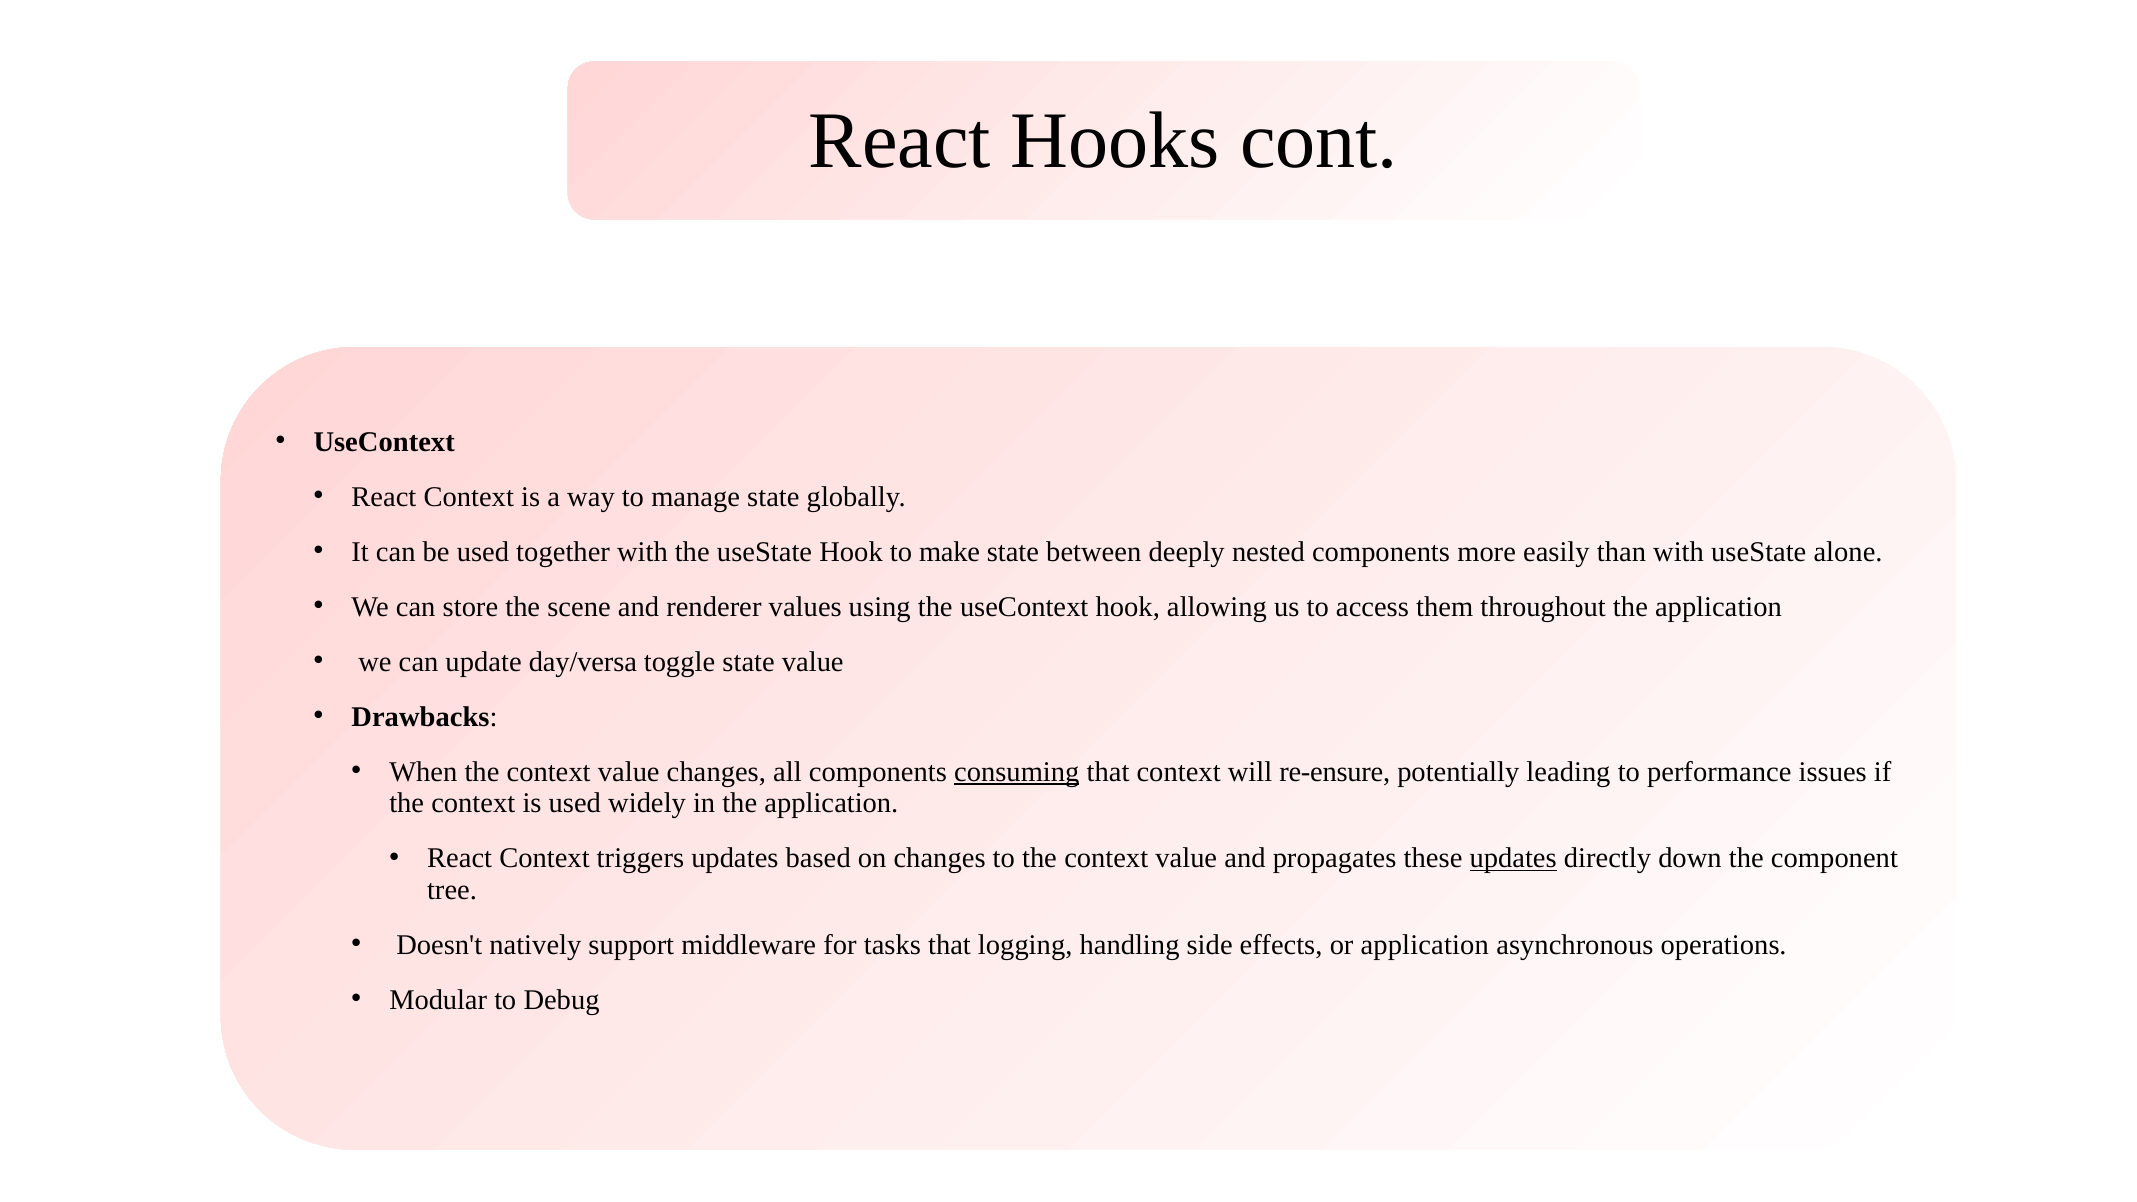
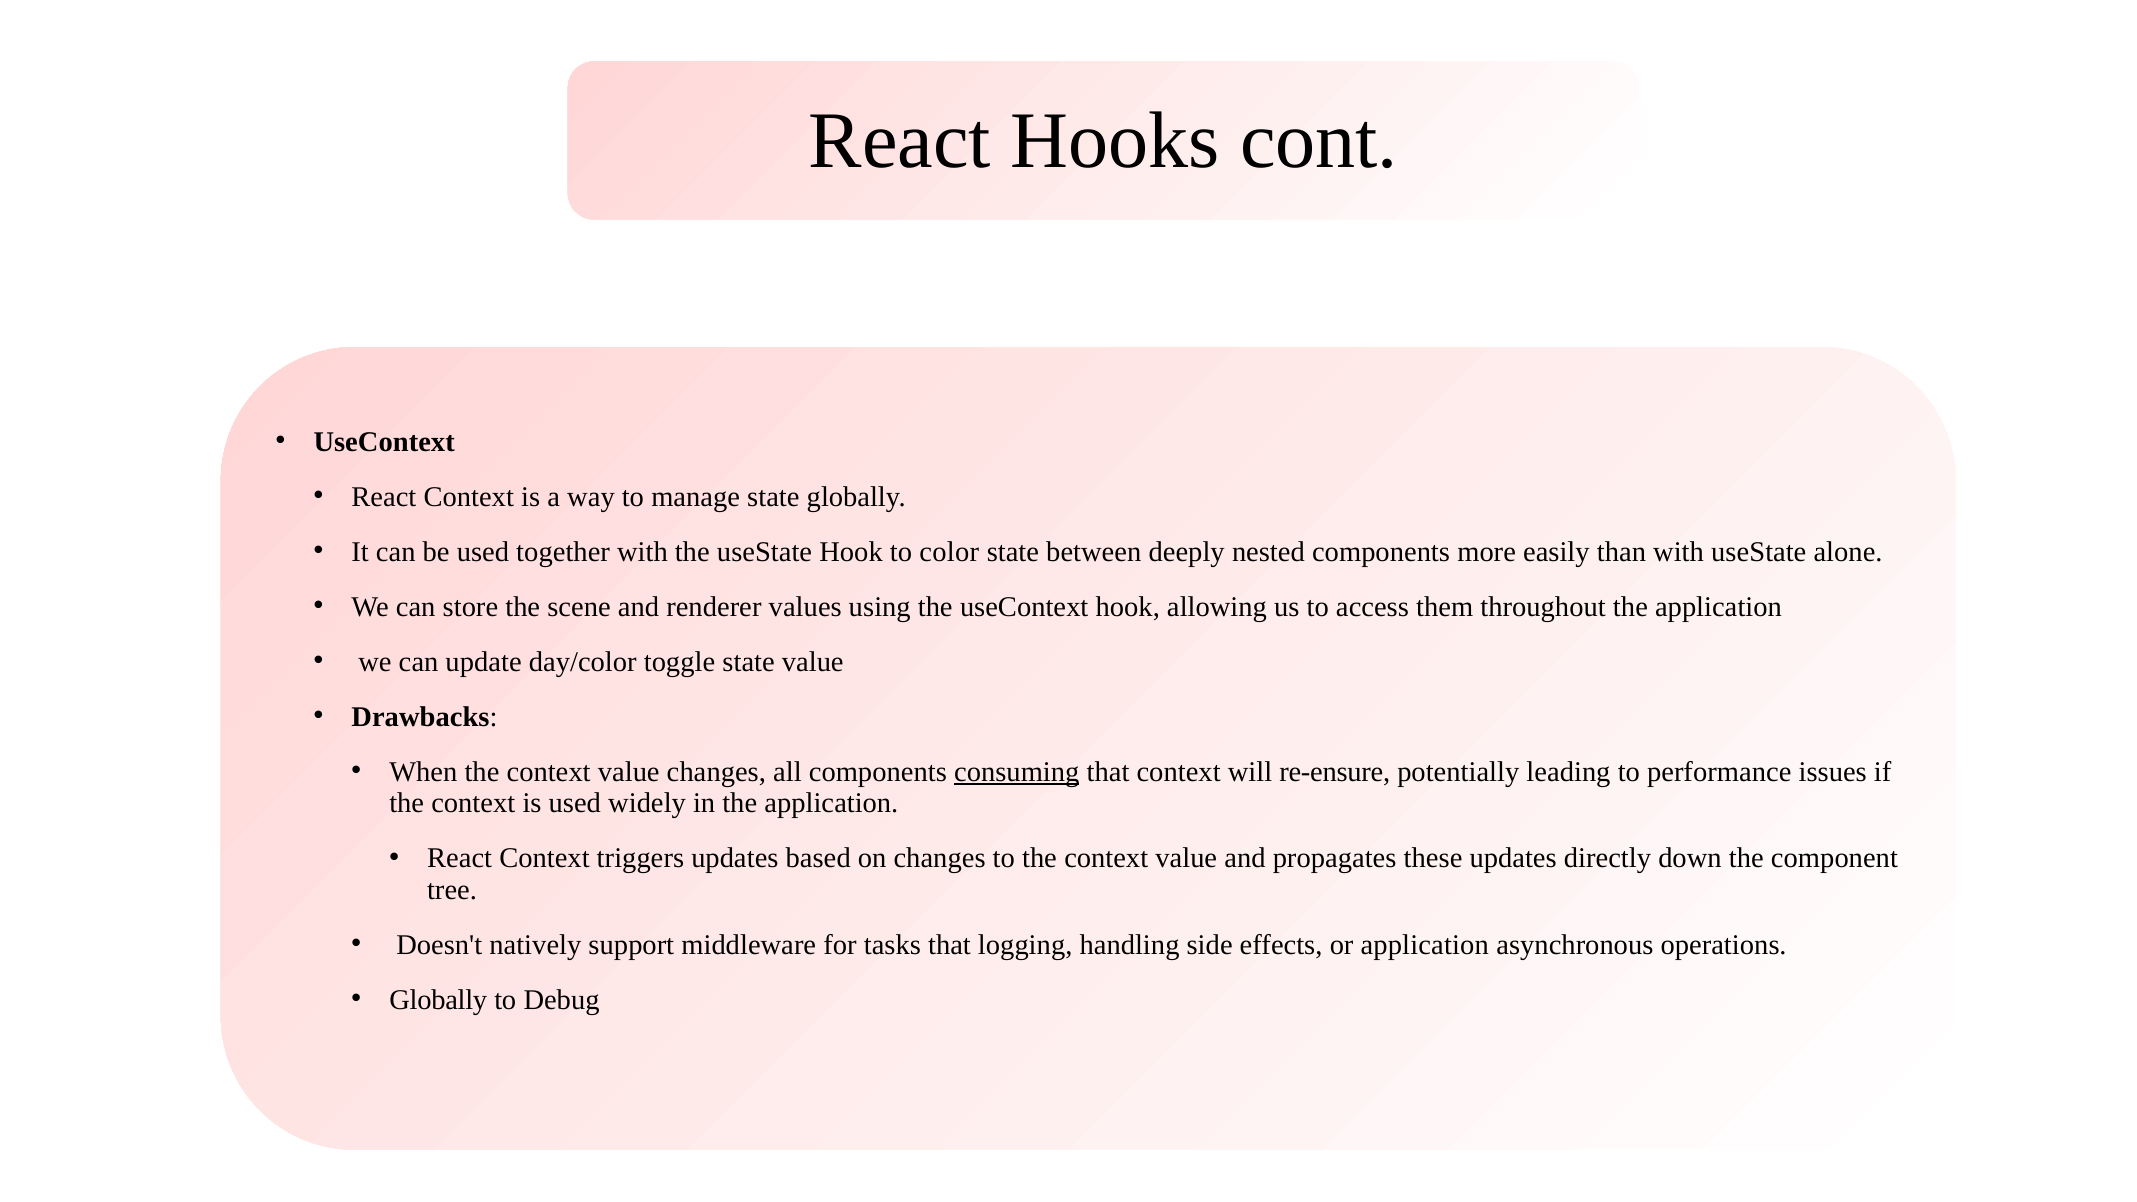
make: make -> color
day/versa: day/versa -> day/color
updates at (1513, 858) underline: present -> none
Modular at (438, 1000): Modular -> Globally
